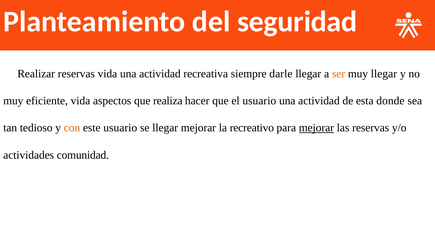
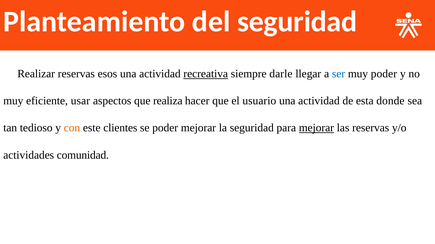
reservas vida: vida -> esos
recreativa underline: none -> present
ser colour: orange -> blue
muy llegar: llegar -> poder
eficiente vida: vida -> usar
este usuario: usuario -> clientes
se llegar: llegar -> poder
la recreativo: recreativo -> seguridad
